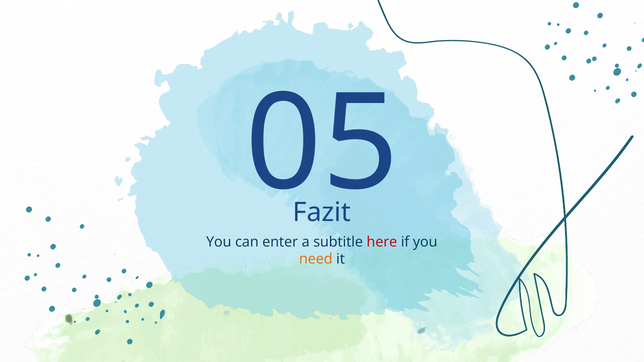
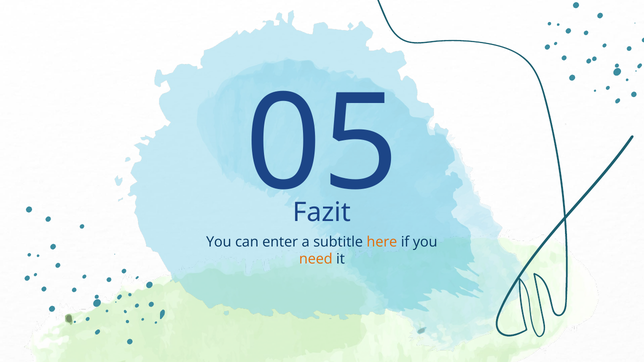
here colour: red -> orange
